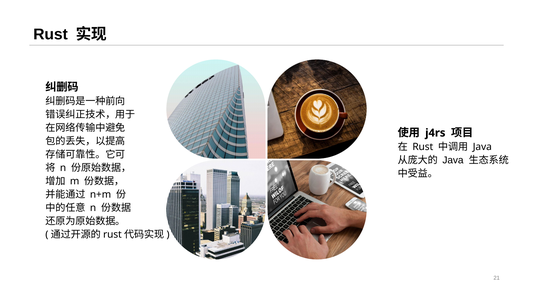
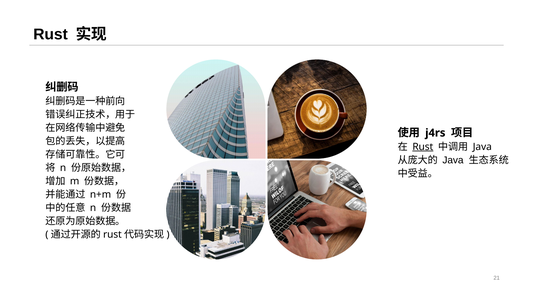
Rust at (423, 147) underline: none -> present
